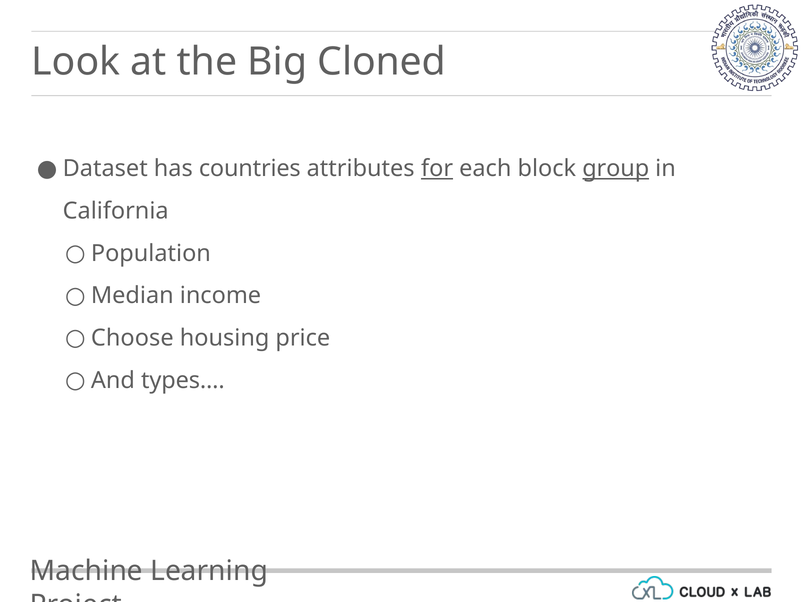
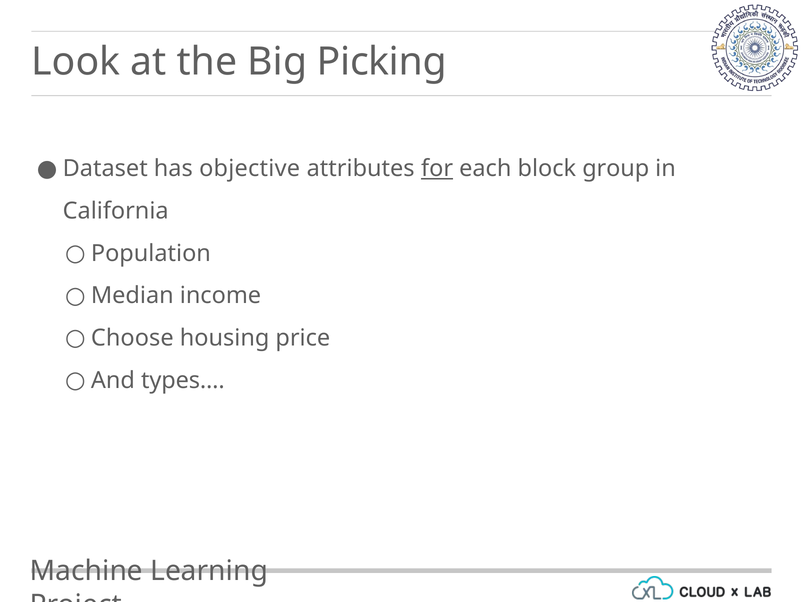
Cloned: Cloned -> Picking
countries: countries -> objective
group underline: present -> none
